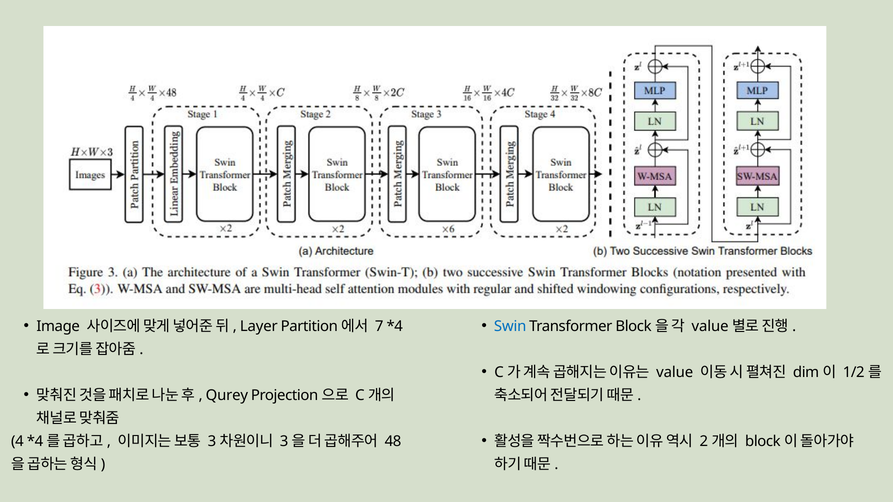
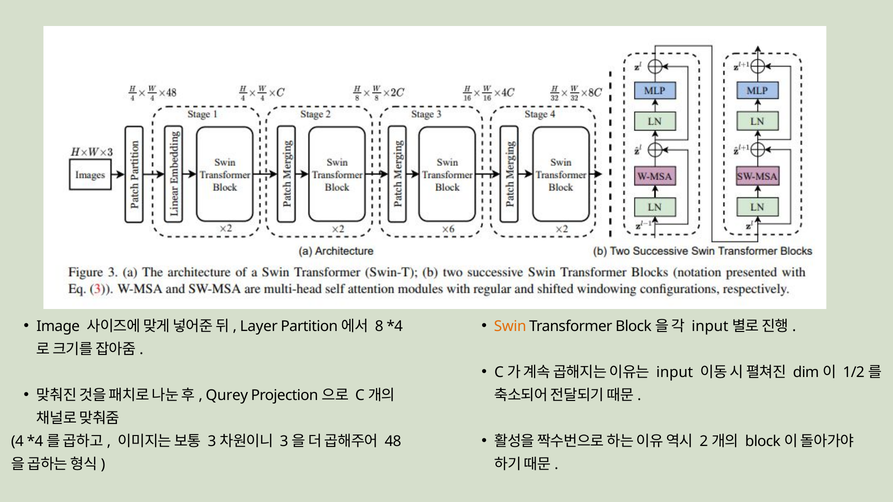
7: 7 -> 8
Swin colour: blue -> orange
value at (710, 326): value -> input
value at (675, 372): value -> input
